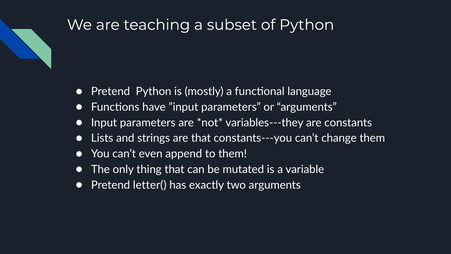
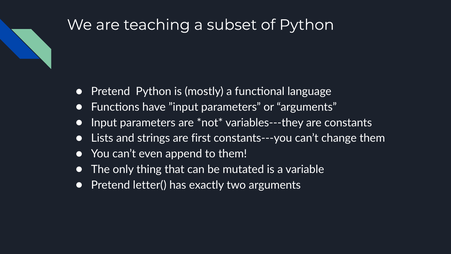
are that: that -> first
